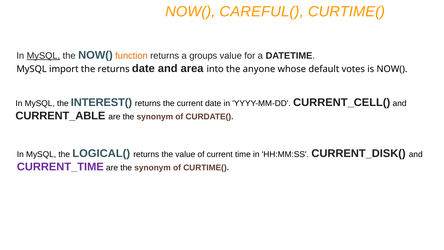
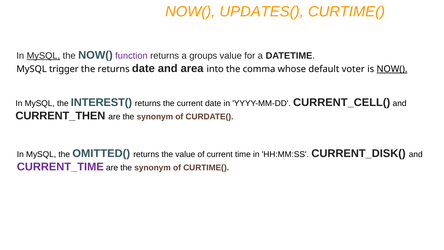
CAREFUL(: CAREFUL( -> UPDATES(
function colour: orange -> purple
import: import -> trigger
anyone: anyone -> comma
votes: votes -> voter
NOW( at (392, 69) underline: none -> present
CURRENT_ABLE: CURRENT_ABLE -> CURRENT_THEN
LOGICAL(: LOGICAL( -> OMITTED(
